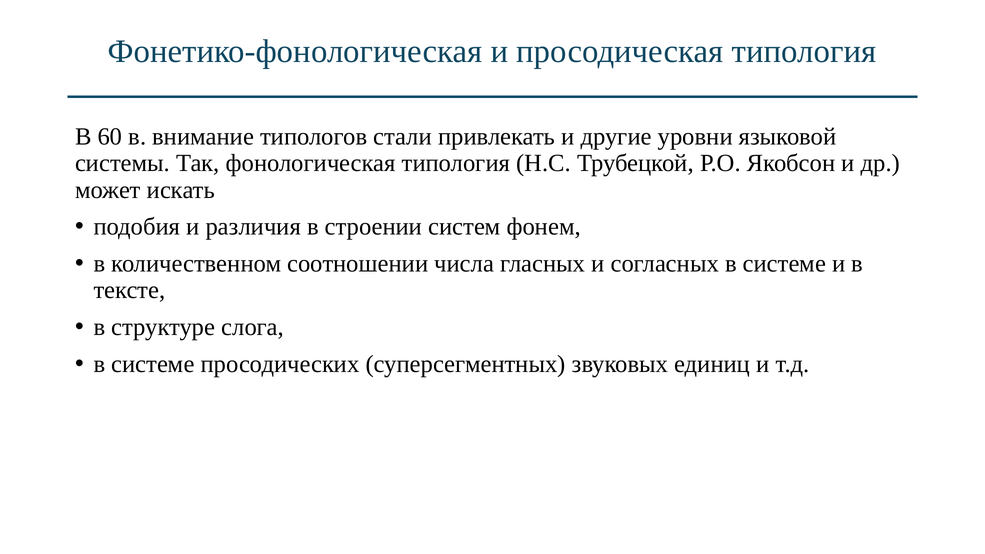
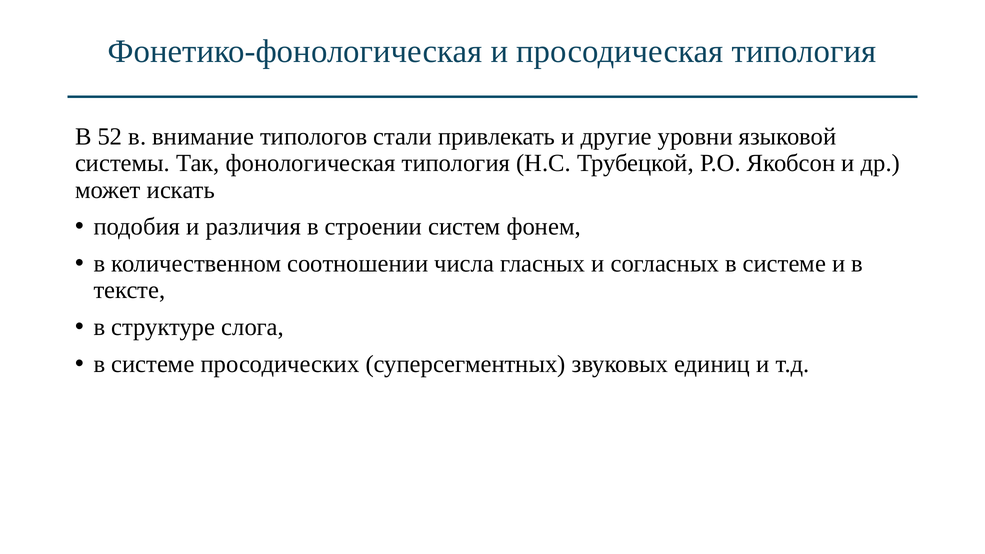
60: 60 -> 52
